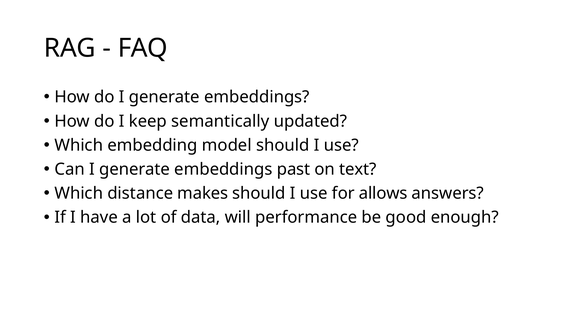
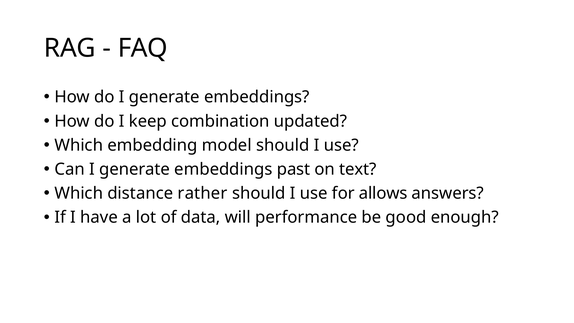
semantically: semantically -> combination
makes: makes -> rather
